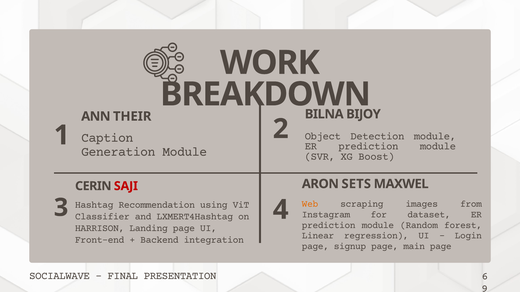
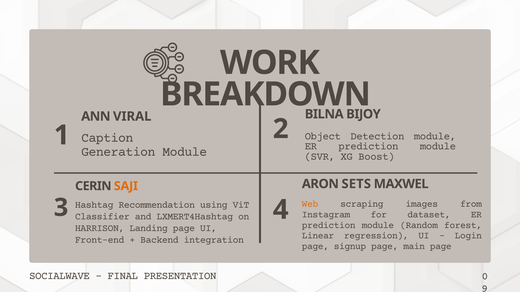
THEIR: THEIR -> VIRAL
SAJI colour: red -> orange
6: 6 -> 0
